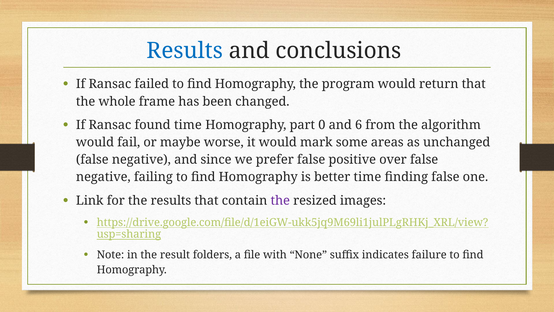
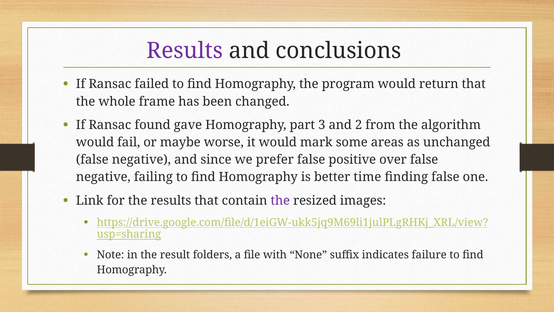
Results at (185, 51) colour: blue -> purple
found time: time -> gave
0: 0 -> 3
6: 6 -> 2
